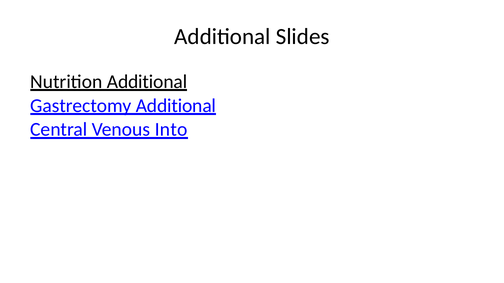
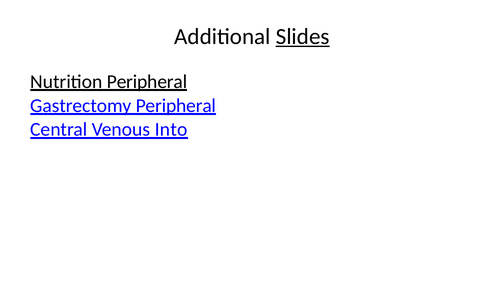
Slides underline: none -> present
Nutrition Additional: Additional -> Peripheral
Gastrectomy Additional: Additional -> Peripheral
